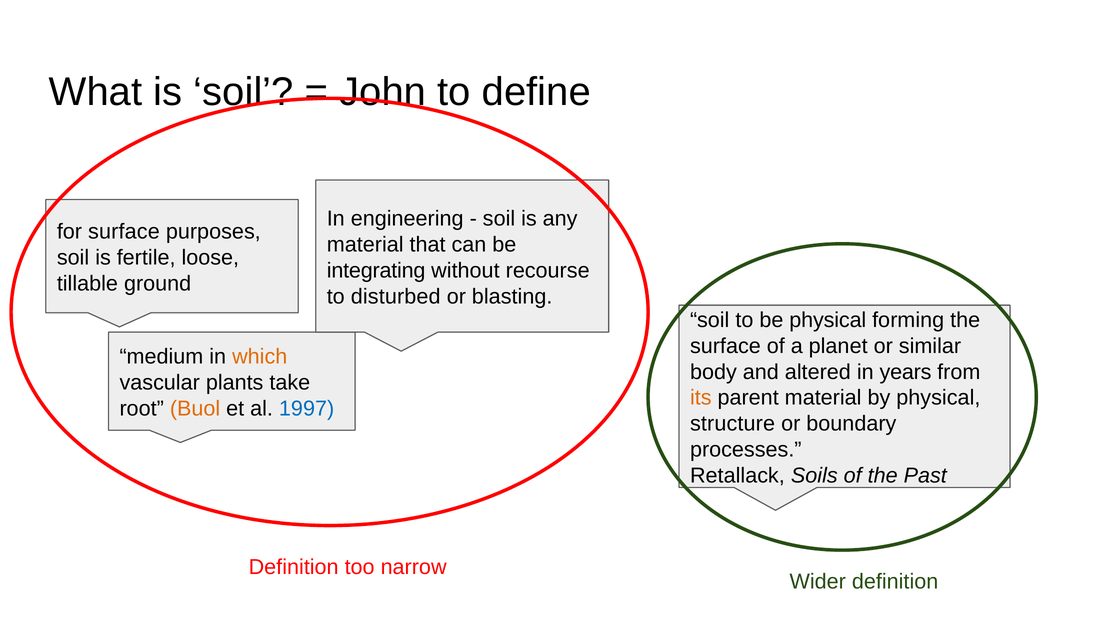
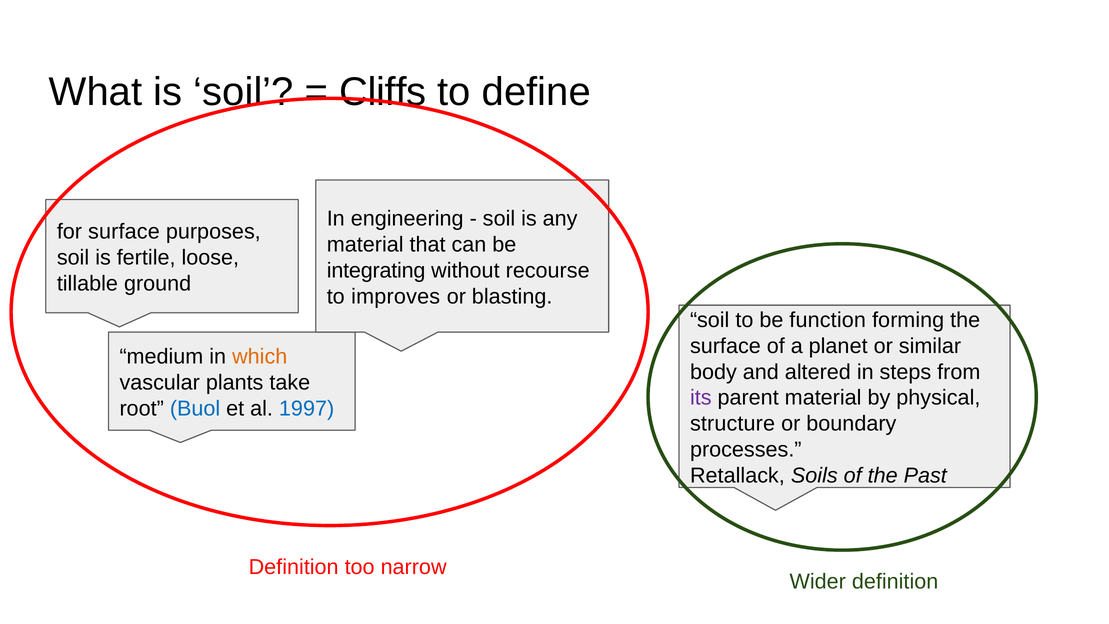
John: John -> Cliffs
disturbed: disturbed -> improves
be physical: physical -> function
years: years -> steps
its colour: orange -> purple
Buol colour: orange -> blue
